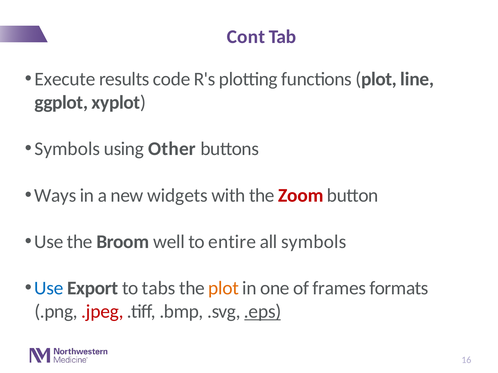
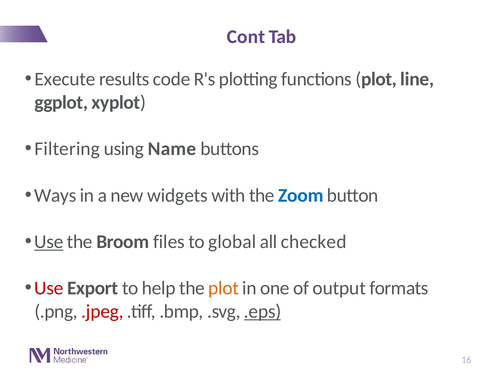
Symbols at (67, 149): Symbols -> Filtering
Other: Other -> Name
Zoom colour: red -> blue
Use at (49, 242) underline: none -> present
well: well -> files
entire: entire -> global
all symbols: symbols -> checked
Use at (49, 289) colour: blue -> red
tabs: tabs -> help
frames: frames -> output
